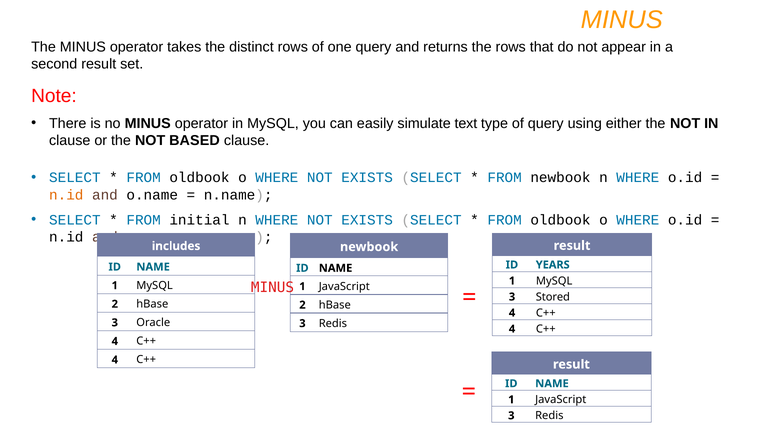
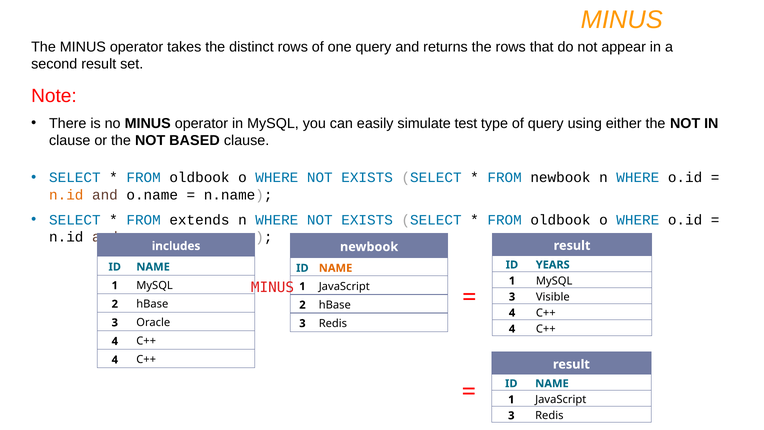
text: text -> test
initial: initial -> extends
NAME at (336, 268) colour: black -> orange
Stored: Stored -> Visible
